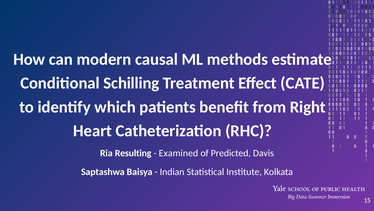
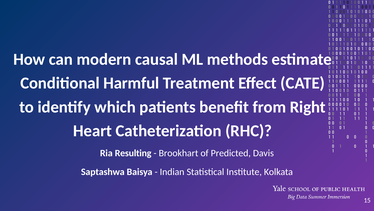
Schilling: Schilling -> Harmful
Examined: Examined -> Brookhart
